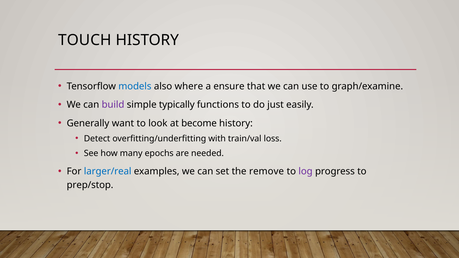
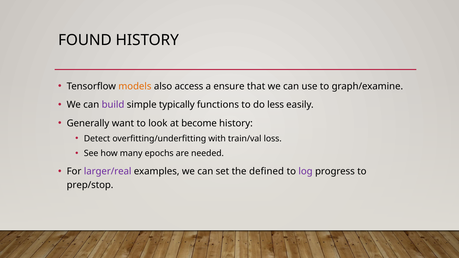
TOUCH: TOUCH -> FOUND
models colour: blue -> orange
where: where -> access
just: just -> less
larger/real colour: blue -> purple
remove: remove -> defined
